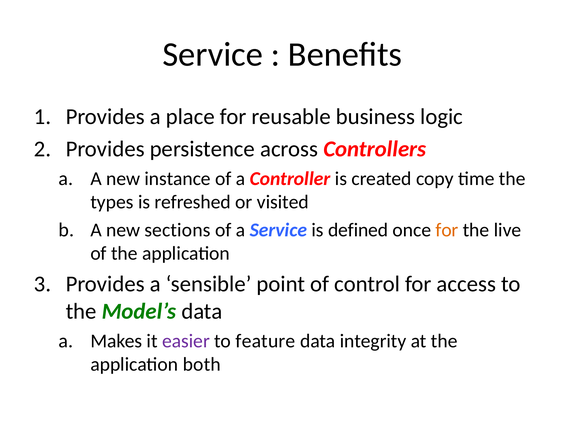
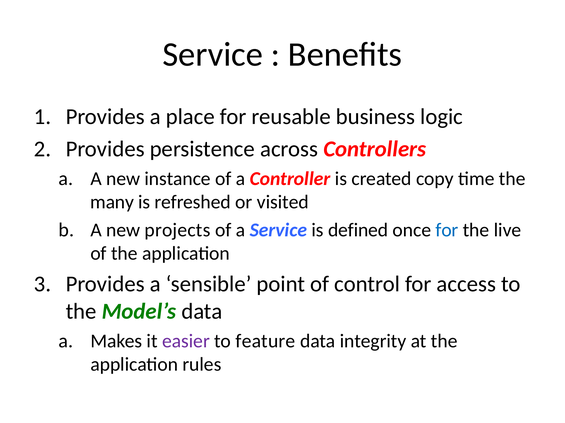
types: types -> many
sections: sections -> projects
for at (447, 230) colour: orange -> blue
both: both -> rules
